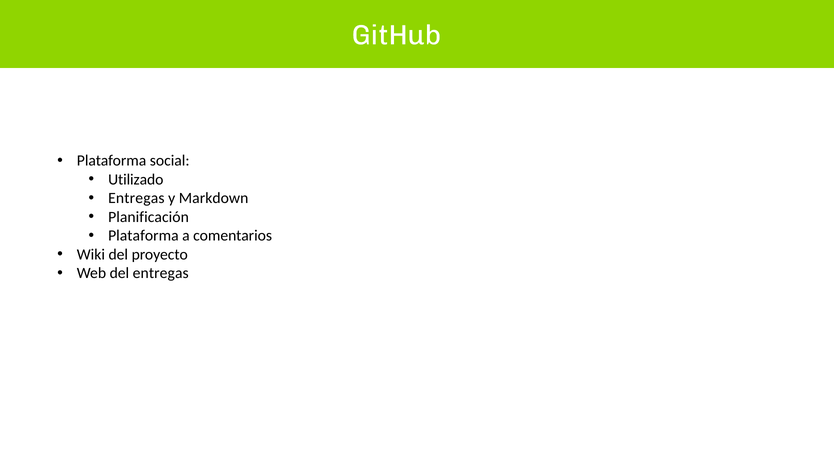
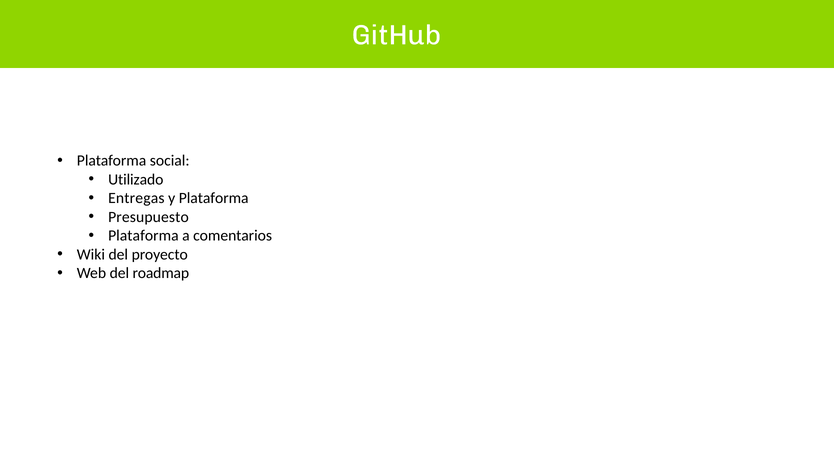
y Markdown: Markdown -> Plataforma
Planificación: Planificación -> Presupuesto
del entregas: entregas -> roadmap
